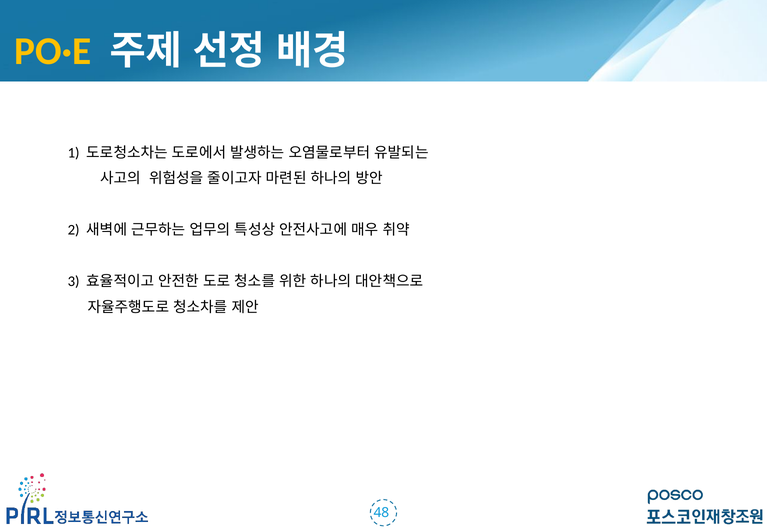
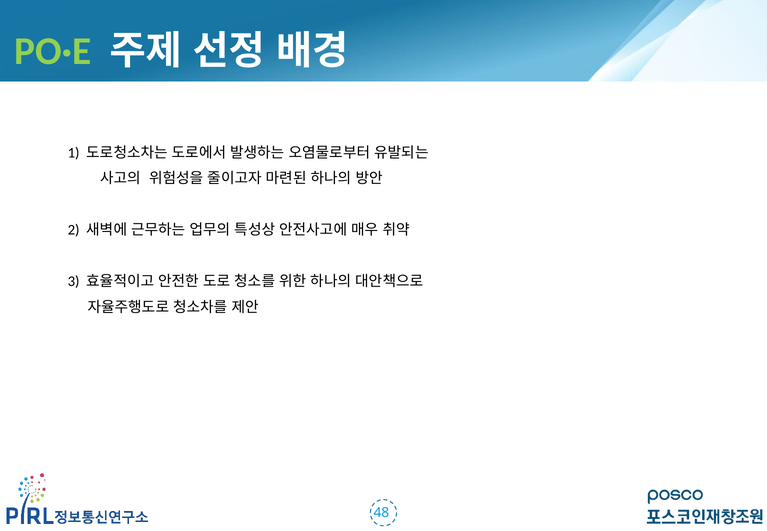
PO·E colour: yellow -> light green
